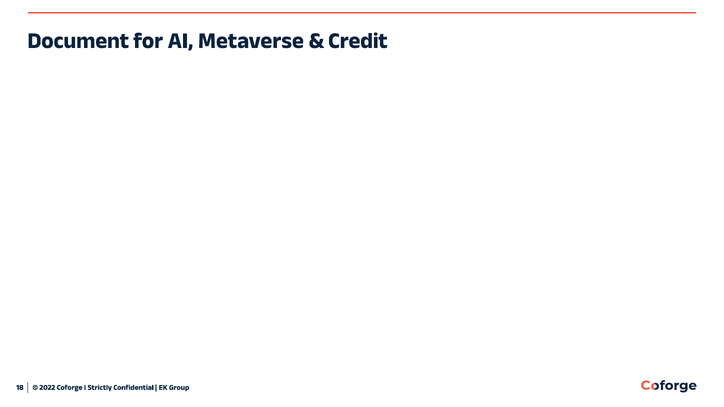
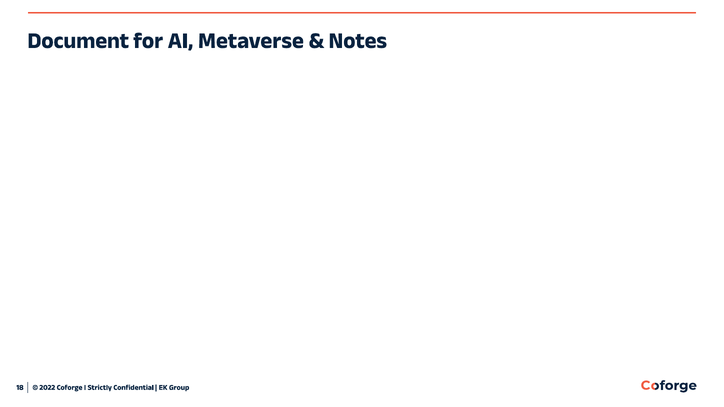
Credit: Credit -> Notes
